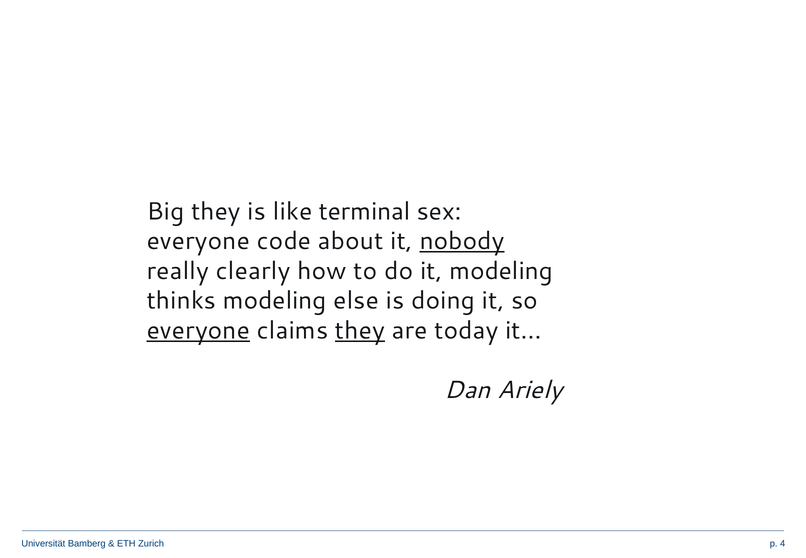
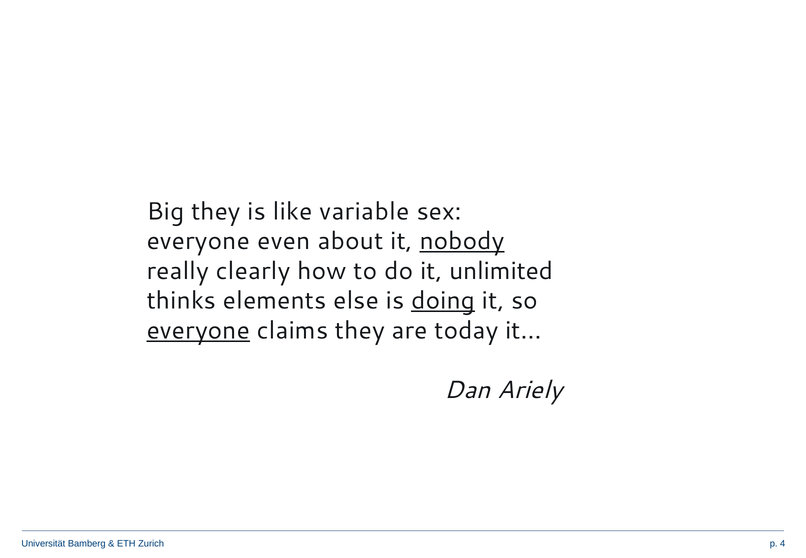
terminal: terminal -> variable
code: code -> even
it modeling: modeling -> unlimited
thinks modeling: modeling -> elements
doing underline: none -> present
they at (360, 330) underline: present -> none
